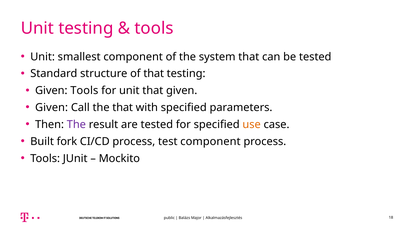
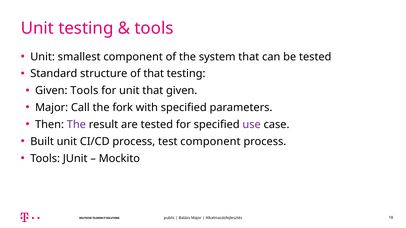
Given at (52, 108): Given -> Major
the that: that -> fork
use colour: orange -> purple
Built fork: fork -> unit
